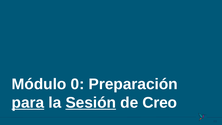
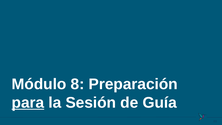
0: 0 -> 8
Sesión underline: present -> none
Creo: Creo -> Guía
